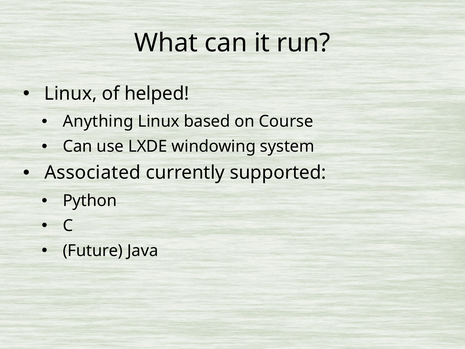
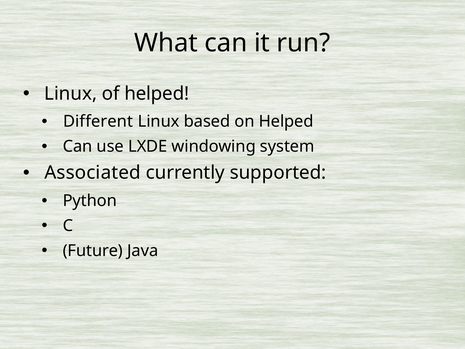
Anything: Anything -> Different
on Course: Course -> Helped
